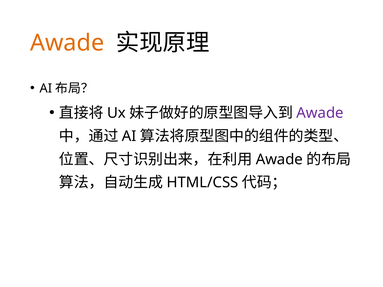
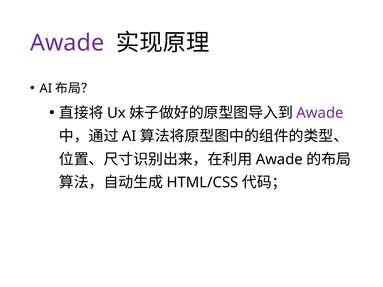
Awade at (67, 43) colour: orange -> purple
